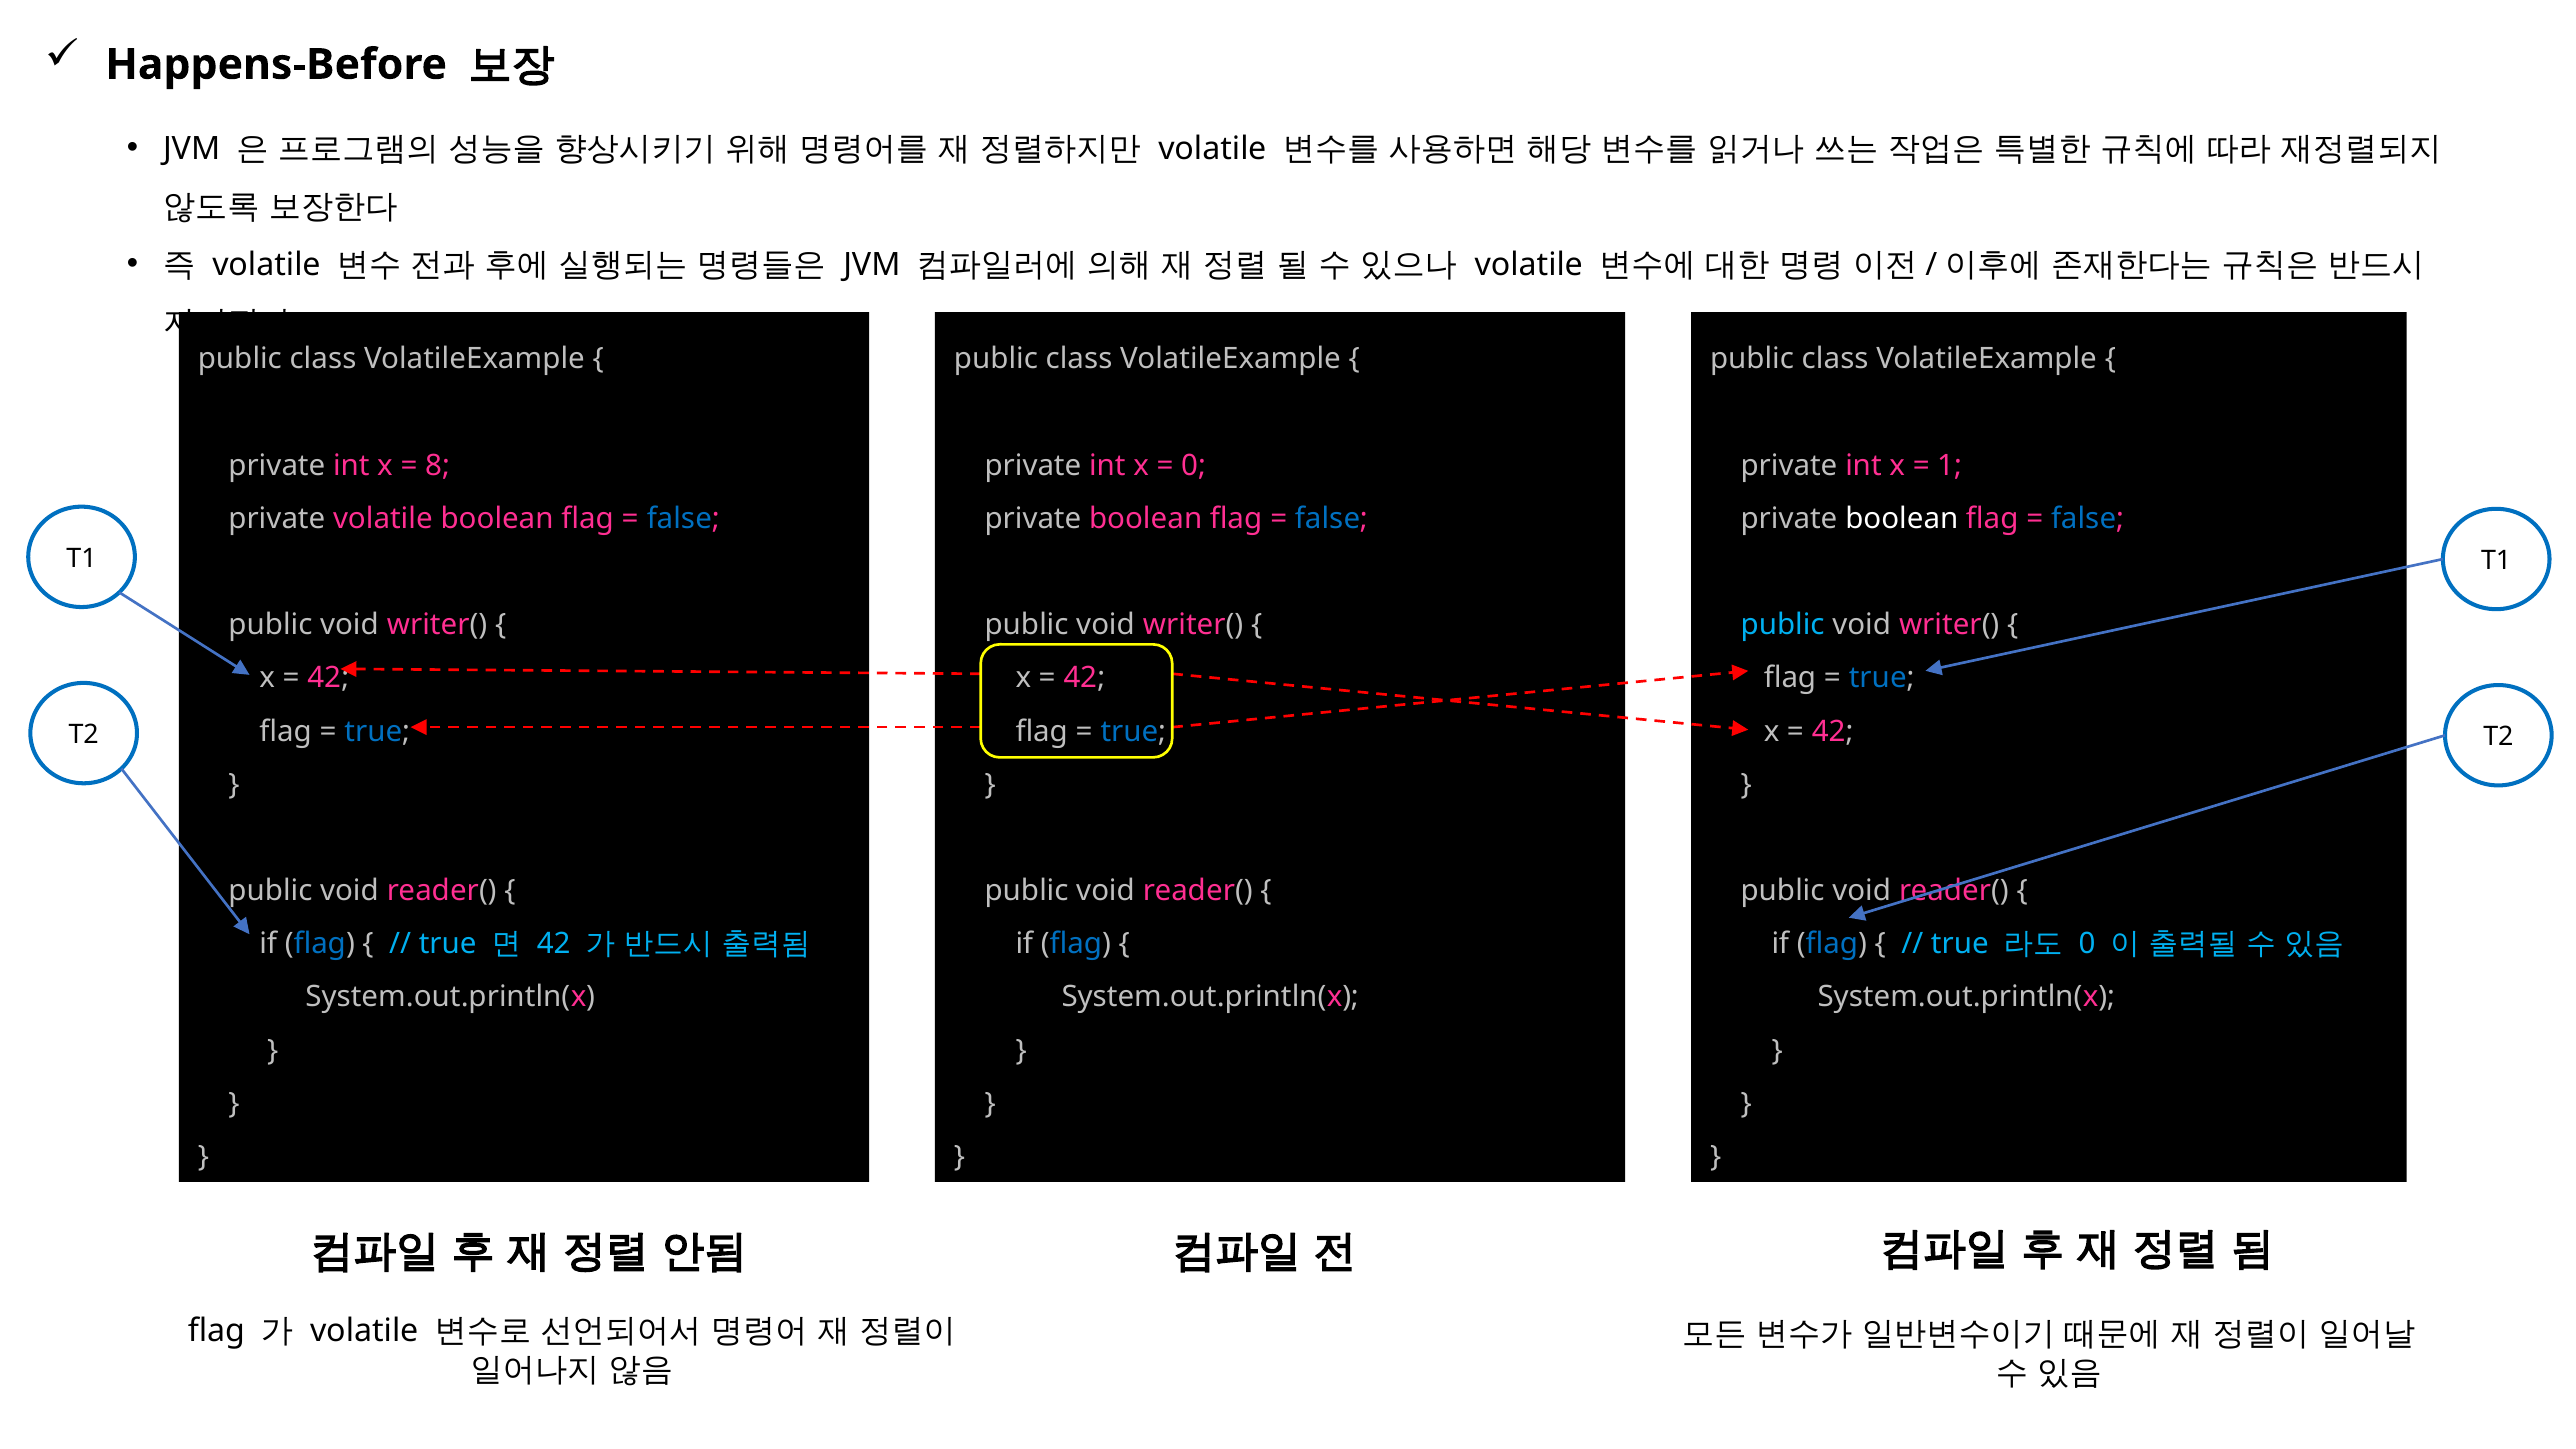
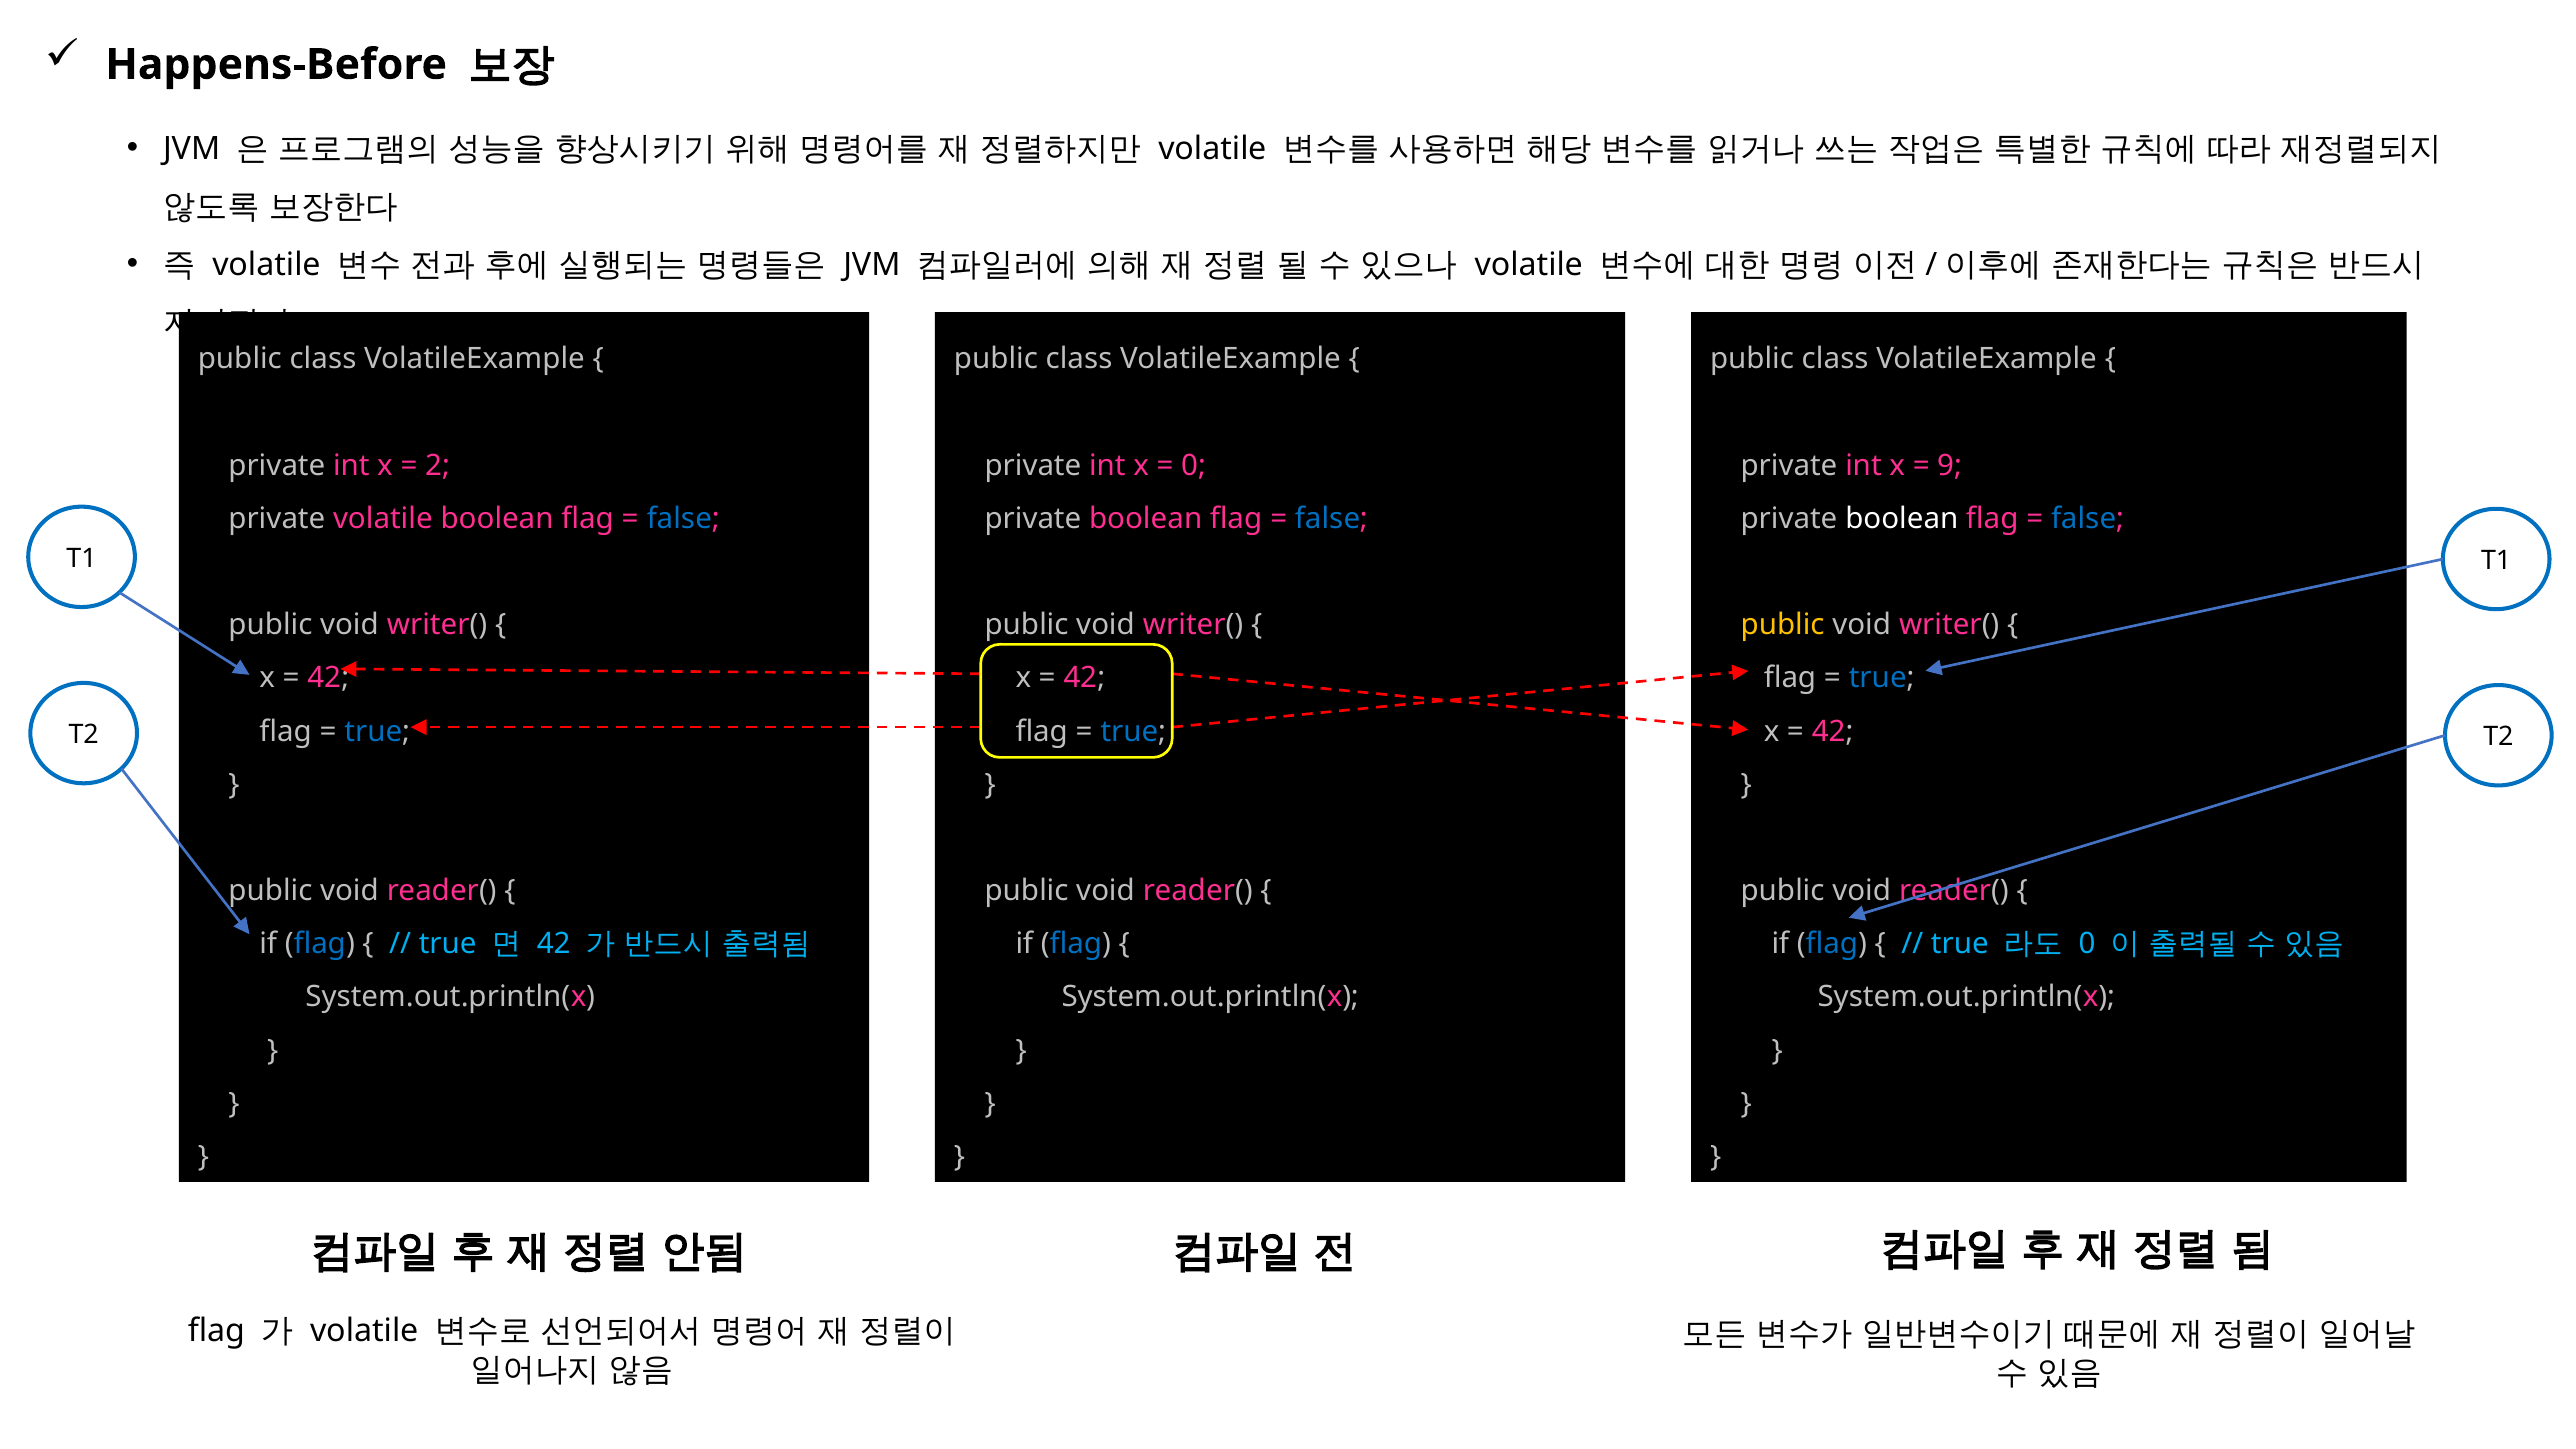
8: 8 -> 2
1: 1 -> 9
public at (1783, 625) colour: light blue -> yellow
